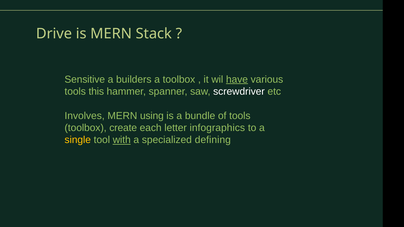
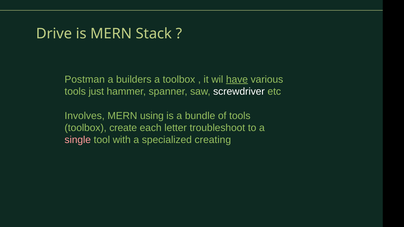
Sensitive: Sensitive -> Postman
this: this -> just
infographics: infographics -> troubleshoot
single colour: yellow -> pink
with underline: present -> none
defining: defining -> creating
